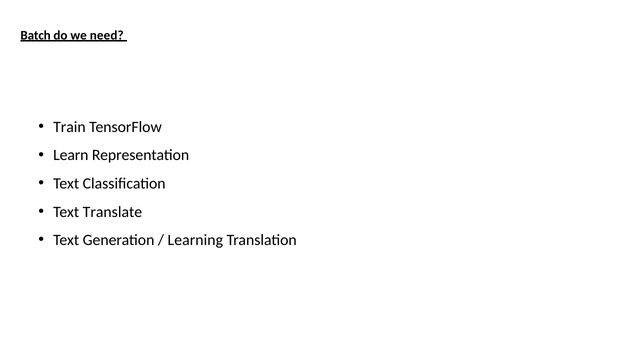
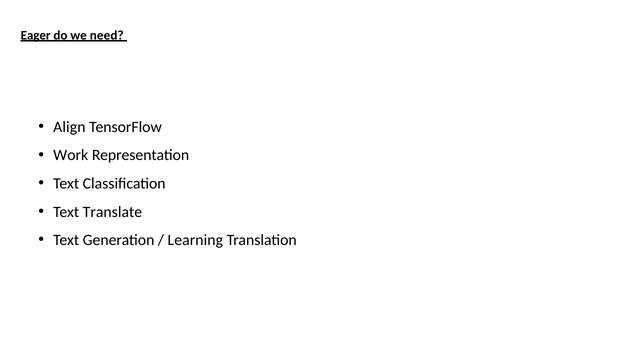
Batch: Batch -> Eager
Train: Train -> Align
Learn: Learn -> Work
